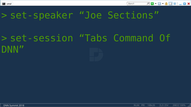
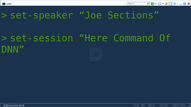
Tabs: Tabs -> Here
